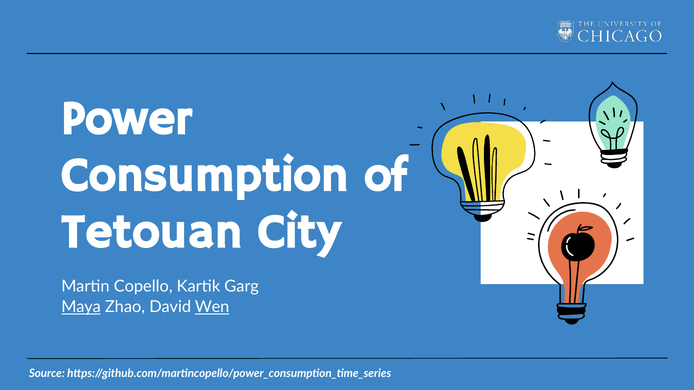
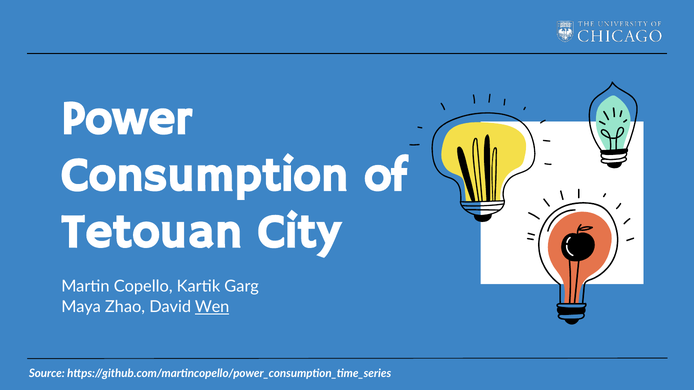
Maya underline: present -> none
